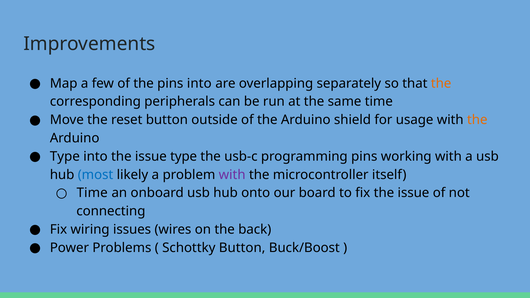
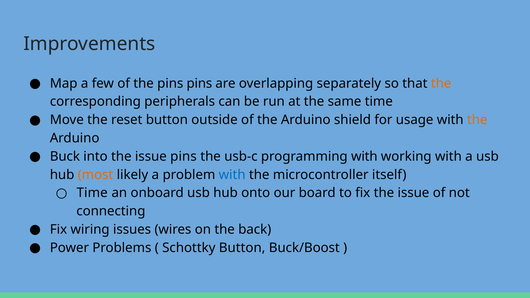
pins into: into -> pins
Type at (65, 156): Type -> Buck
issue type: type -> pins
programming pins: pins -> with
most colour: blue -> orange
with at (232, 175) colour: purple -> blue
